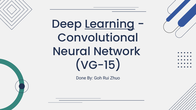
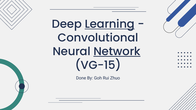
Network underline: none -> present
